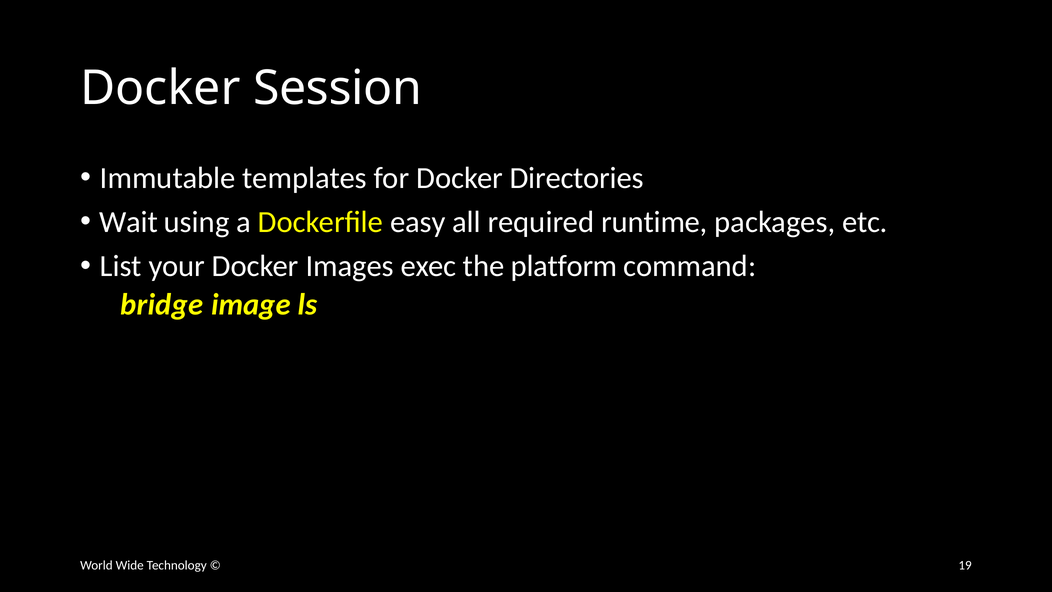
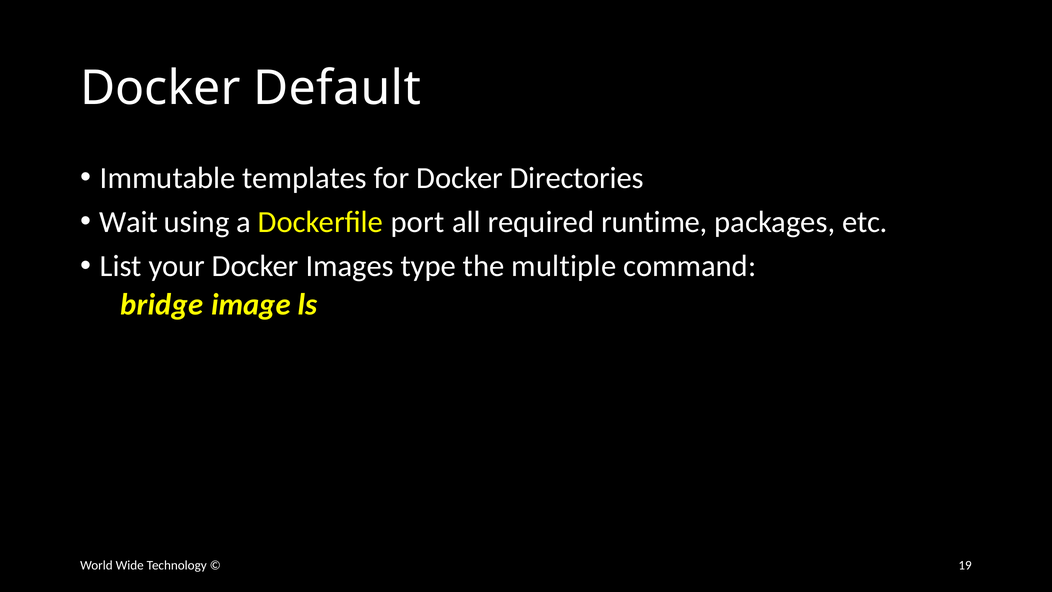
Session: Session -> Default
easy: easy -> port
exec: exec -> type
platform: platform -> multiple
